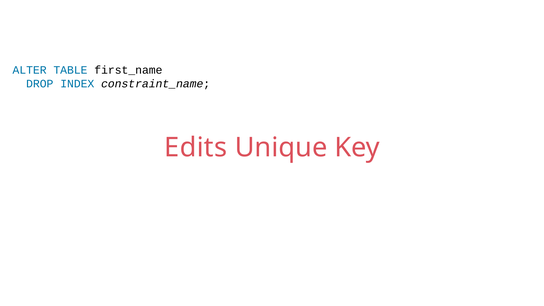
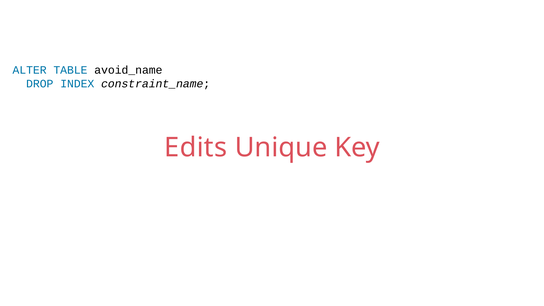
first_name: first_name -> avoid_name
